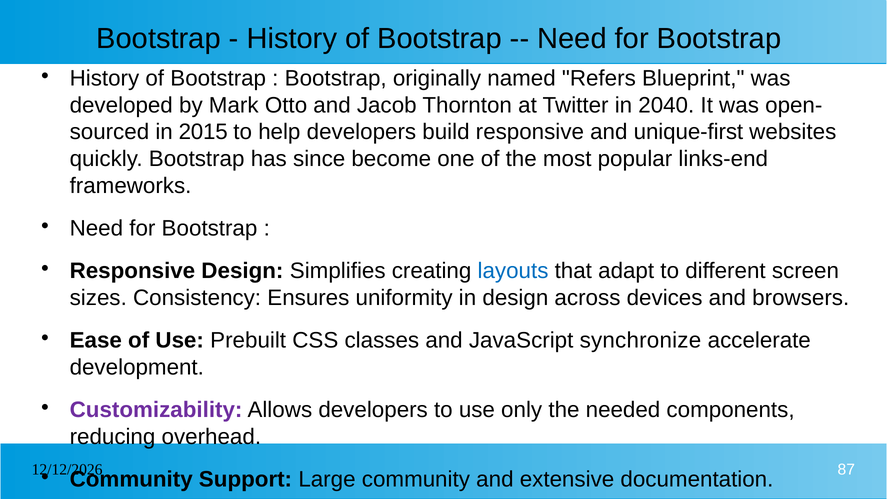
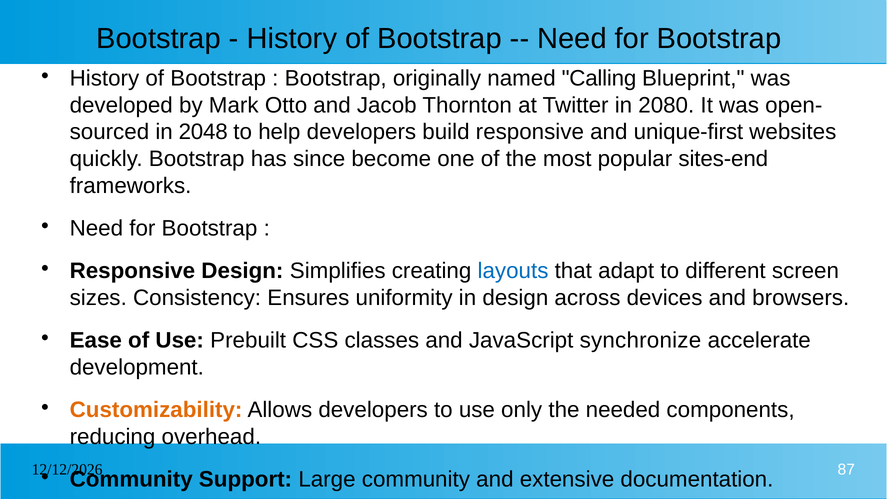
Refers: Refers -> Calling
2040: 2040 -> 2080
2015: 2015 -> 2048
links-end: links-end -> sites-end
Customizability colour: purple -> orange
